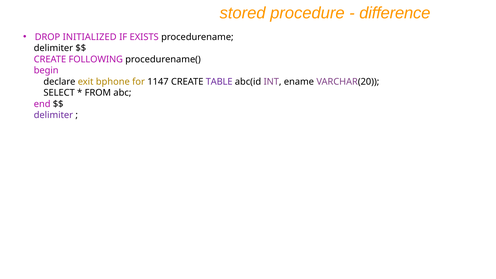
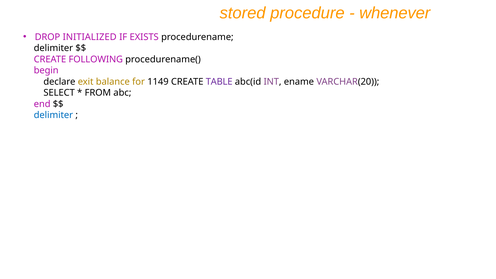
difference: difference -> whenever
bphone: bphone -> balance
1147: 1147 -> 1149
delimiter at (53, 115) colour: purple -> blue
